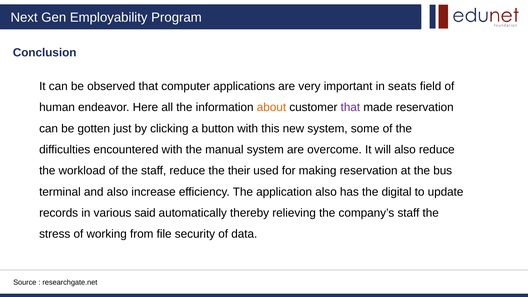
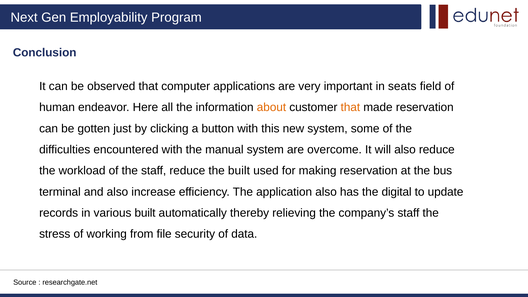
that at (350, 107) colour: purple -> orange
the their: their -> built
various said: said -> built
